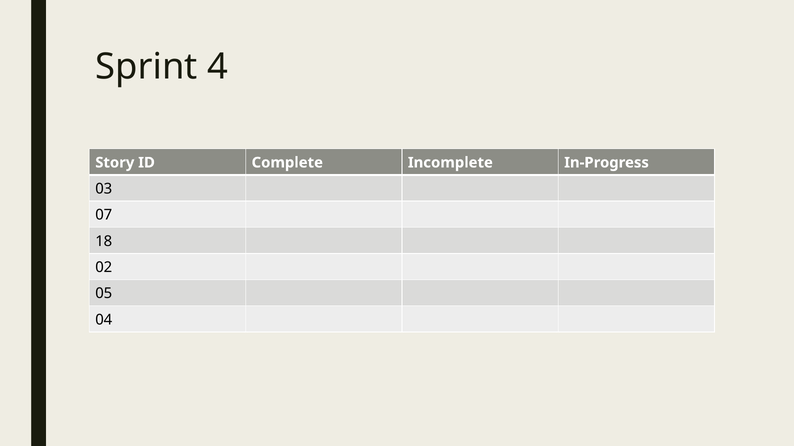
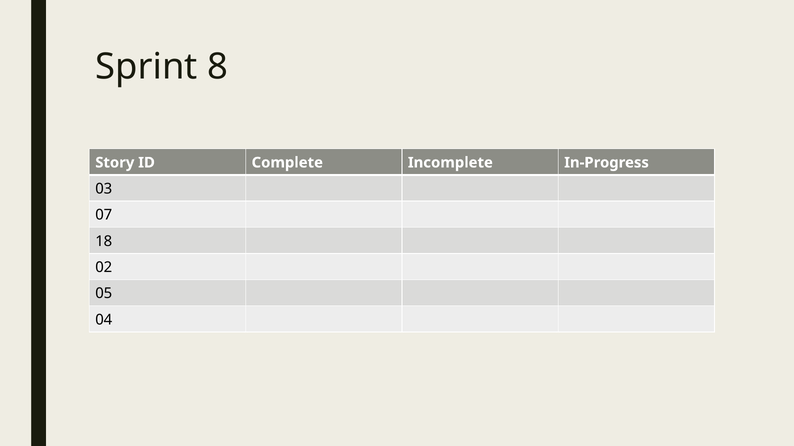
4: 4 -> 8
